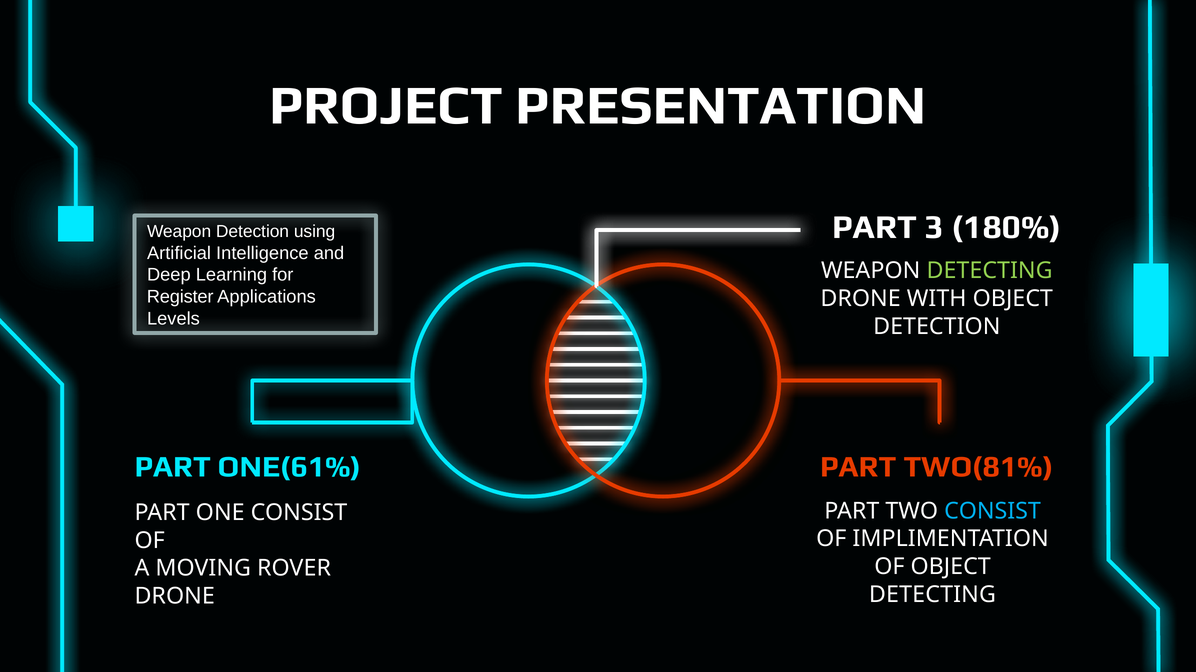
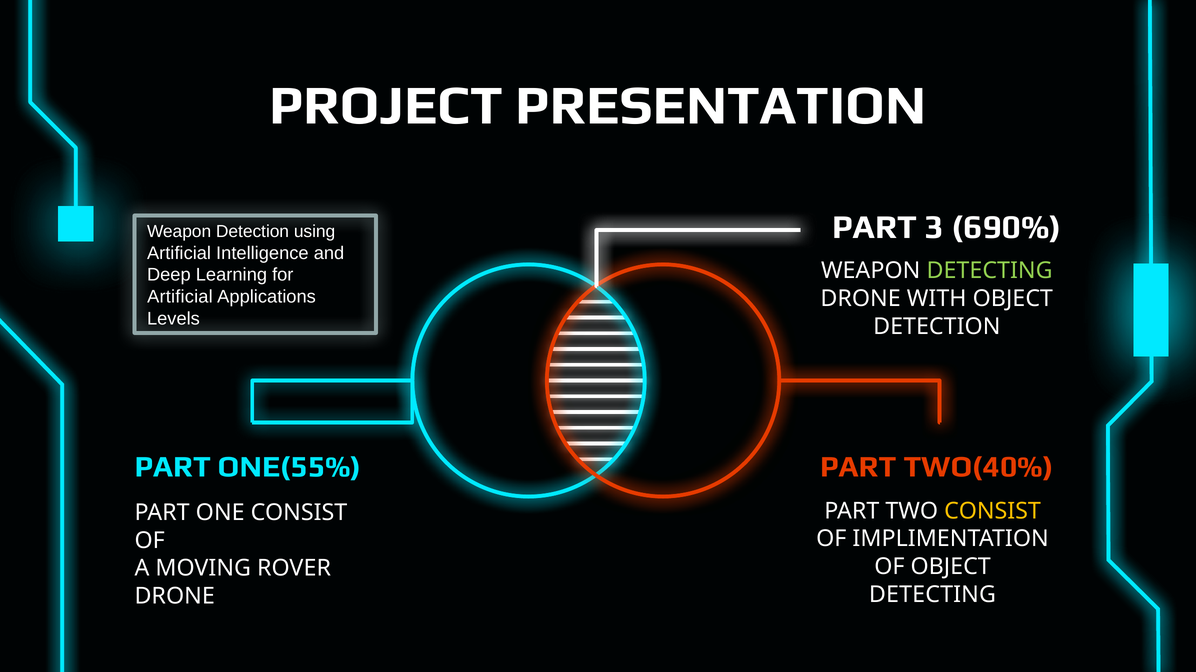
180%: 180% -> 690%
Register at (180, 297): Register -> Artificial
ONE(61%: ONE(61% -> ONE(55%
TWO(81%: TWO(81% -> TWO(40%
CONSIST at (992, 512) colour: light blue -> yellow
